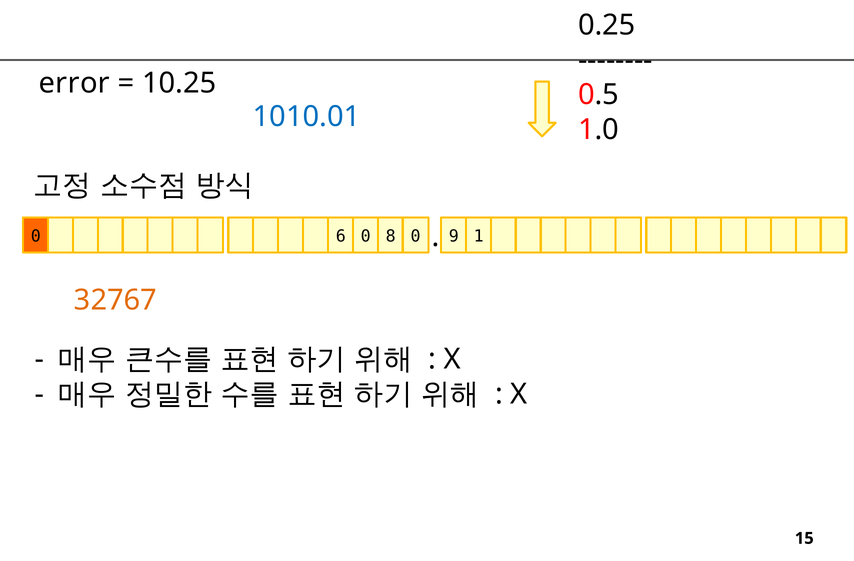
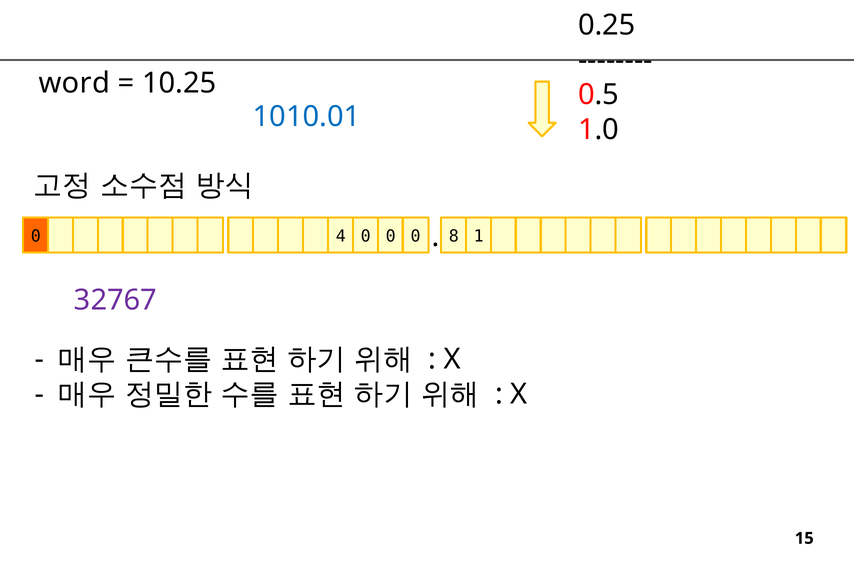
error: error -> word
6: 6 -> 4
8 at (391, 236): 8 -> 0
9: 9 -> 8
32767 colour: orange -> purple
